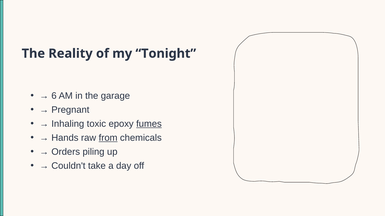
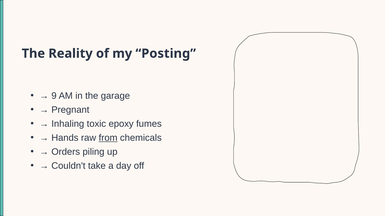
Tonight: Tonight -> Posting
6: 6 -> 9
fumes underline: present -> none
